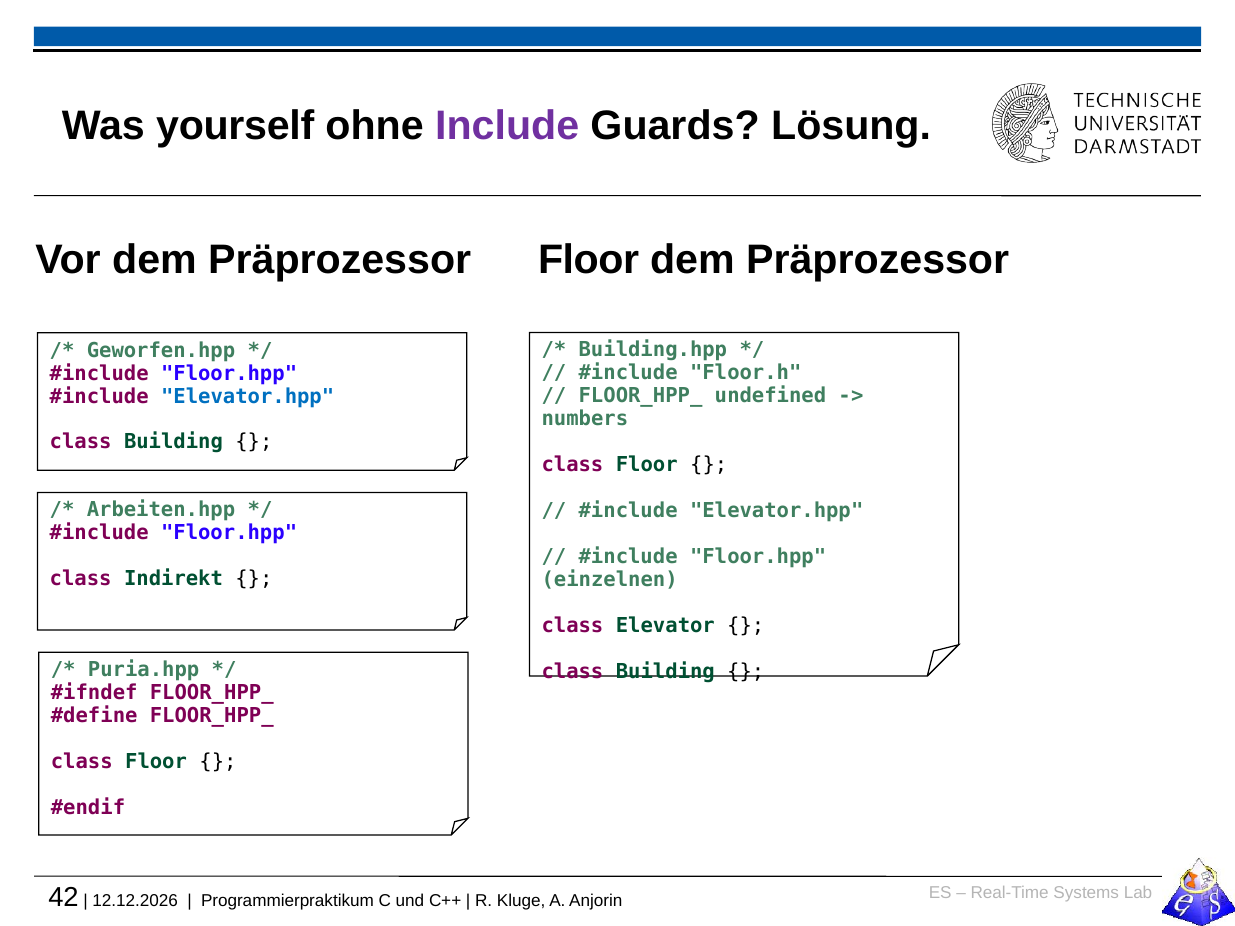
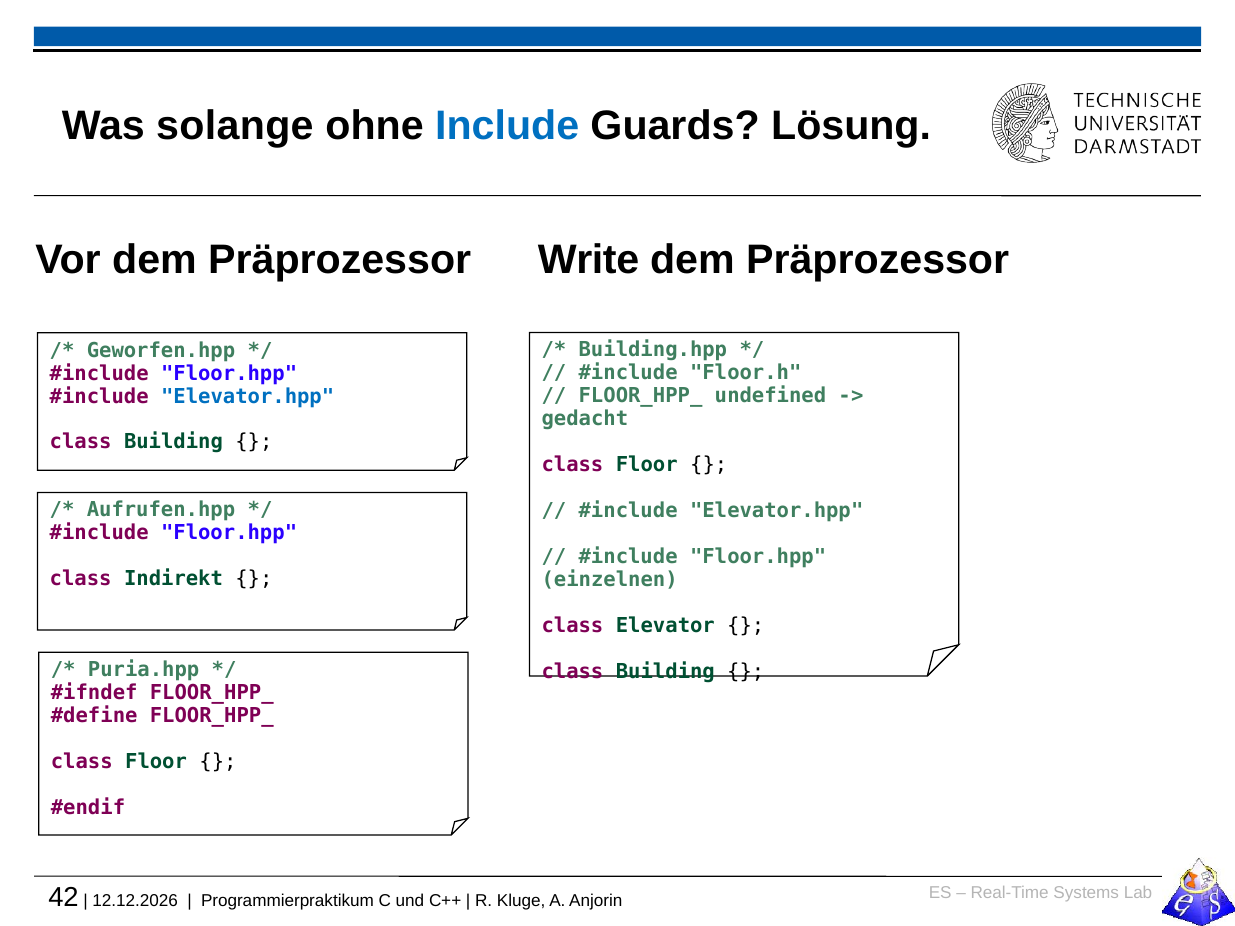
yourself: yourself -> solange
Include colour: purple -> blue
Präprozessor Floor: Floor -> Write
numbers: numbers -> gedacht
Arbeiten.hpp: Arbeiten.hpp -> Aufrufen.hpp
